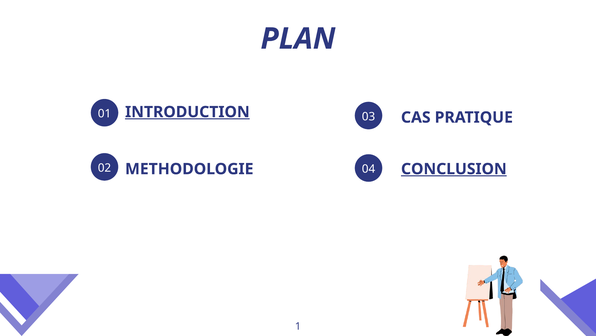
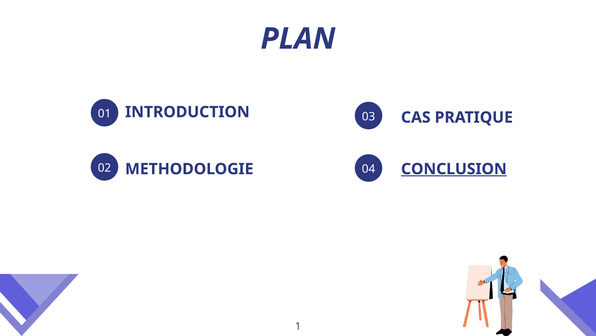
INTRODUCTION underline: present -> none
